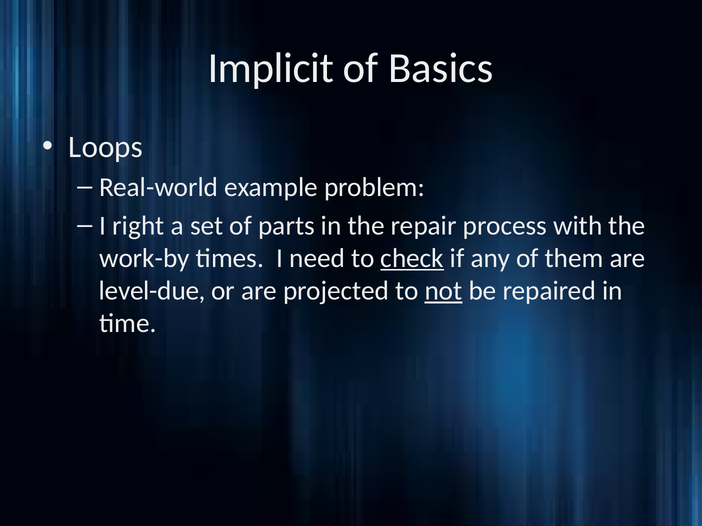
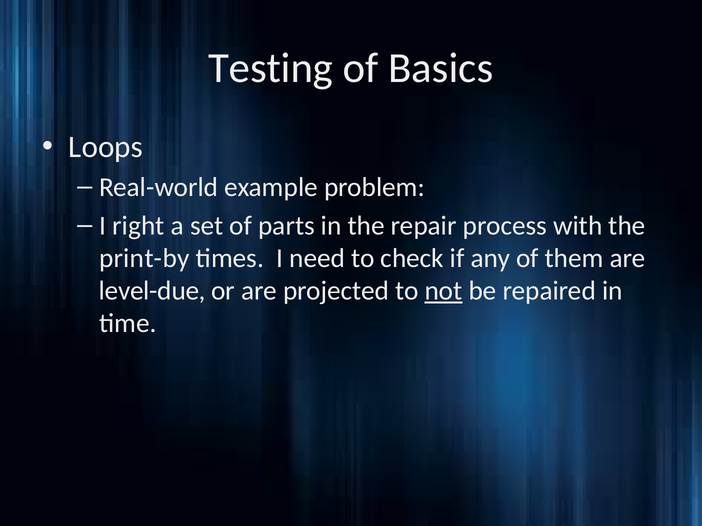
Implicit: Implicit -> Testing
work-by: work-by -> print-by
check underline: present -> none
